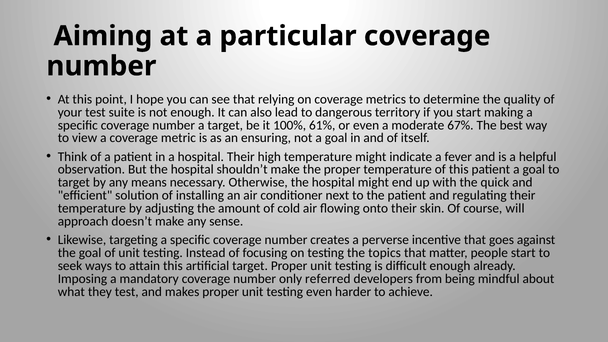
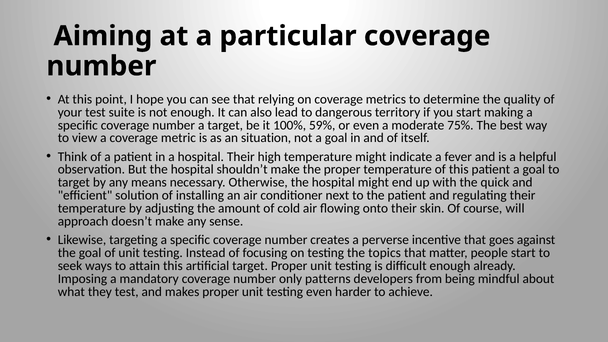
61%: 61% -> 59%
67%: 67% -> 75%
ensuring: ensuring -> situation
referred: referred -> patterns
